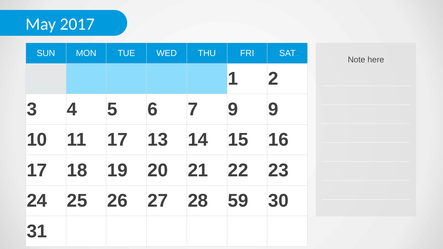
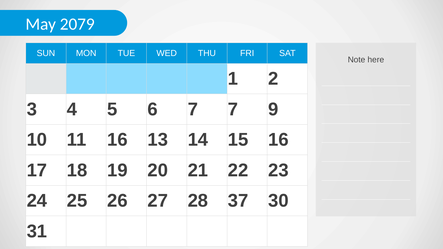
2017: 2017 -> 2079
7 9: 9 -> 7
11 17: 17 -> 16
59: 59 -> 37
